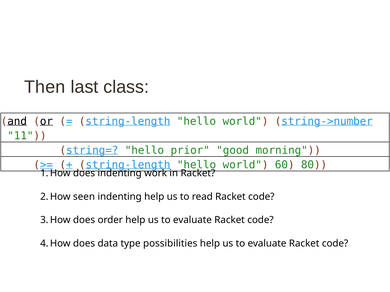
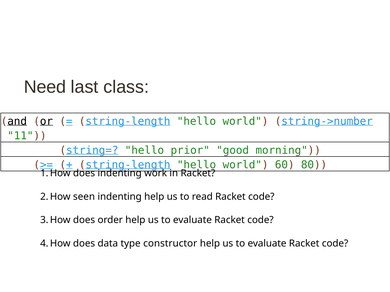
Then: Then -> Need
possibilities: possibilities -> constructor
